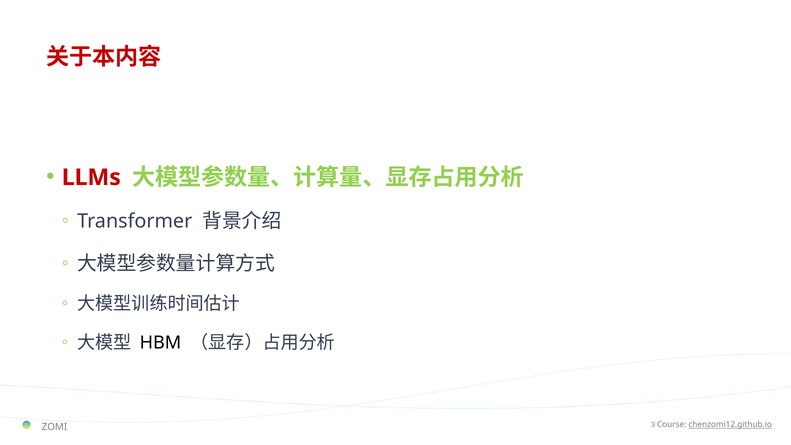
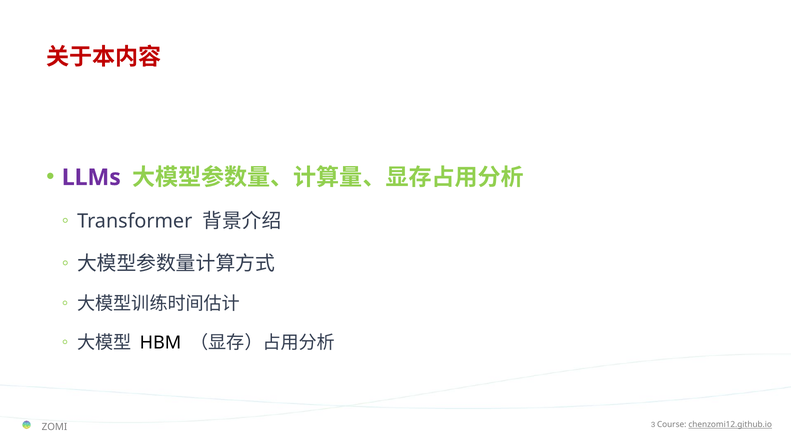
LLMs colour: red -> purple
